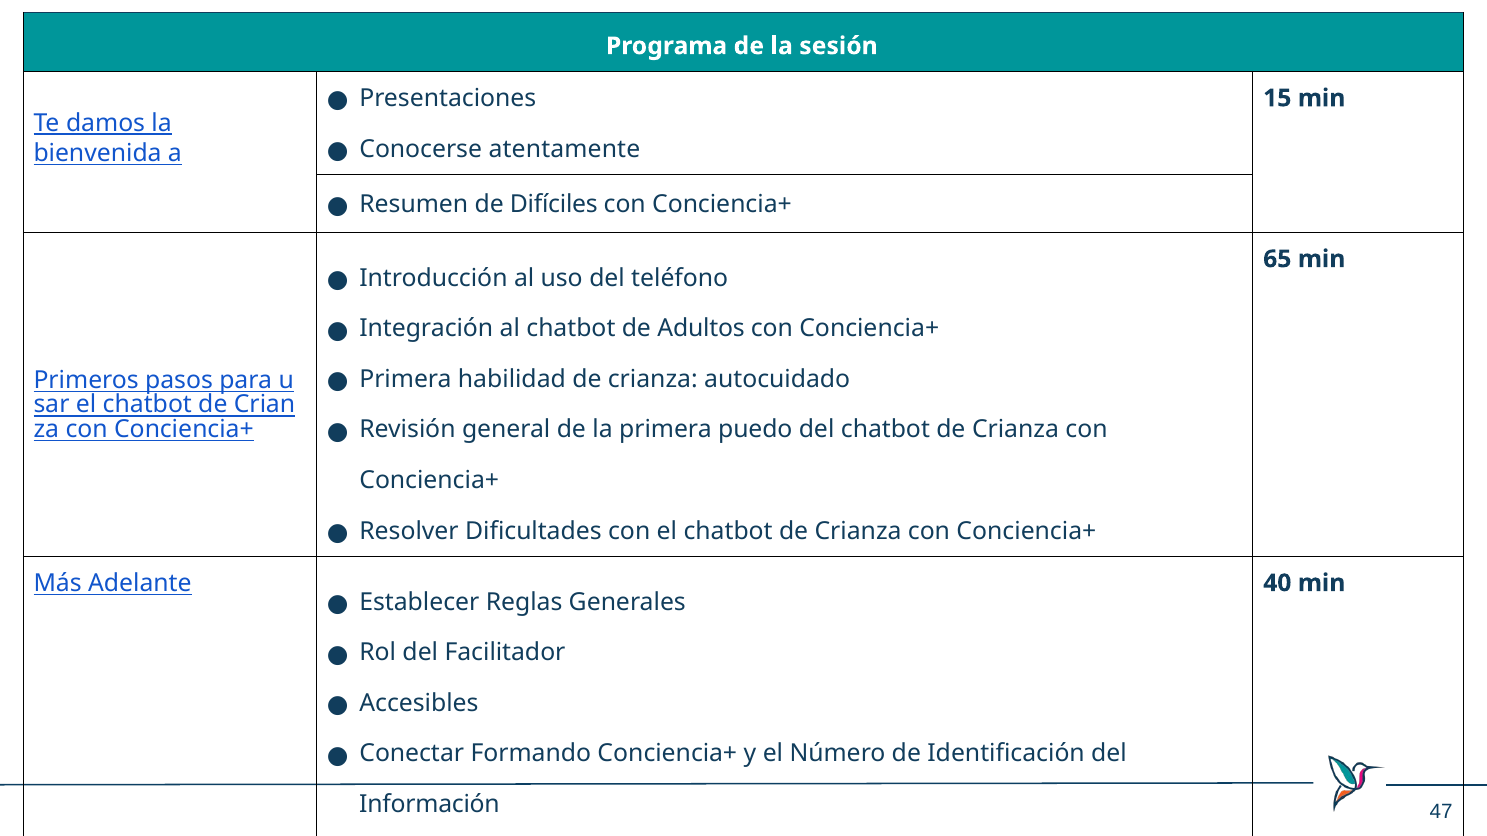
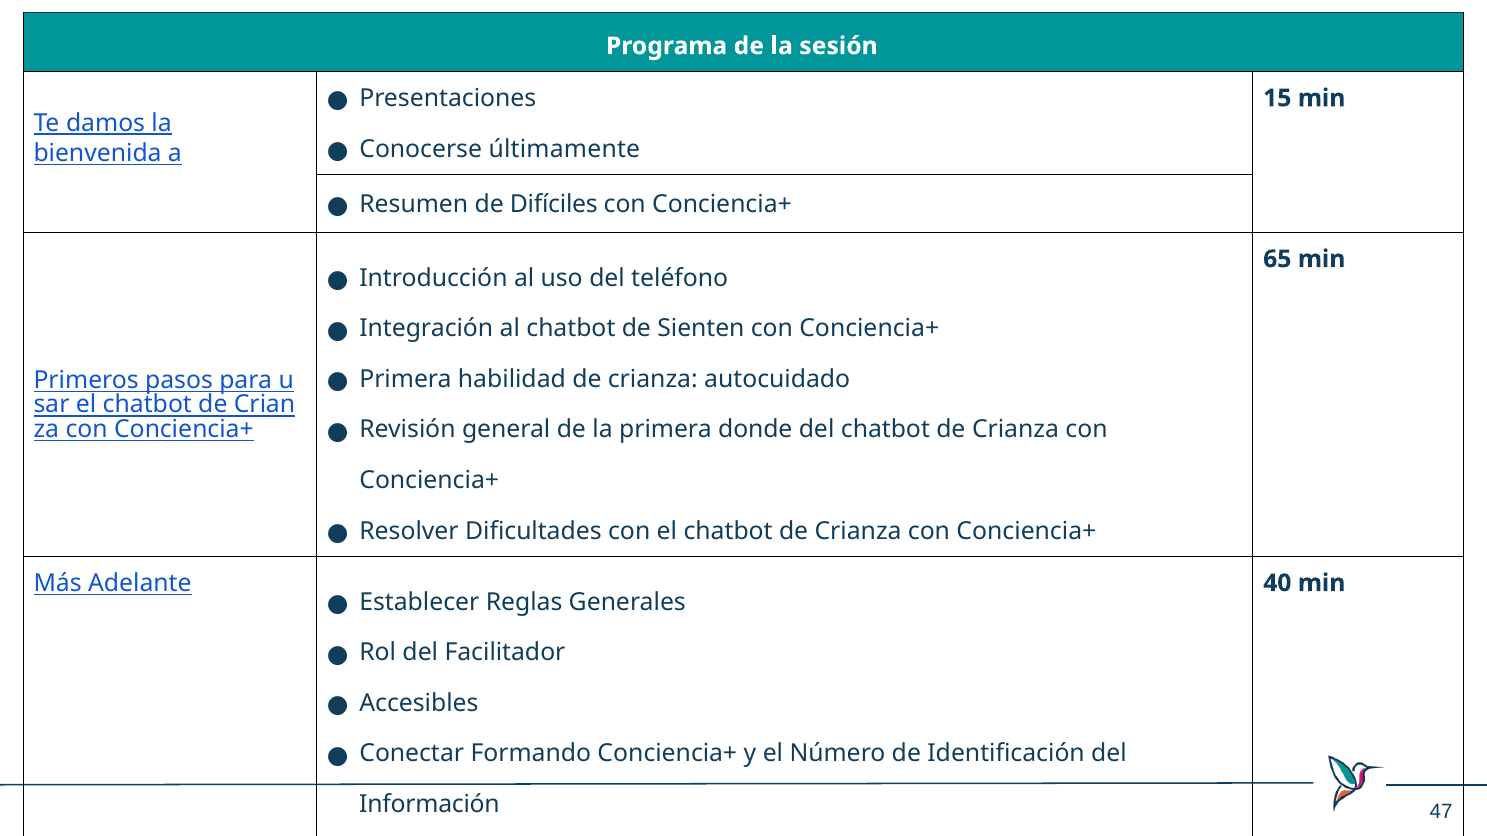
atentamente: atentamente -> últimamente
Adultos: Adultos -> Sienten
puedo: puedo -> donde
